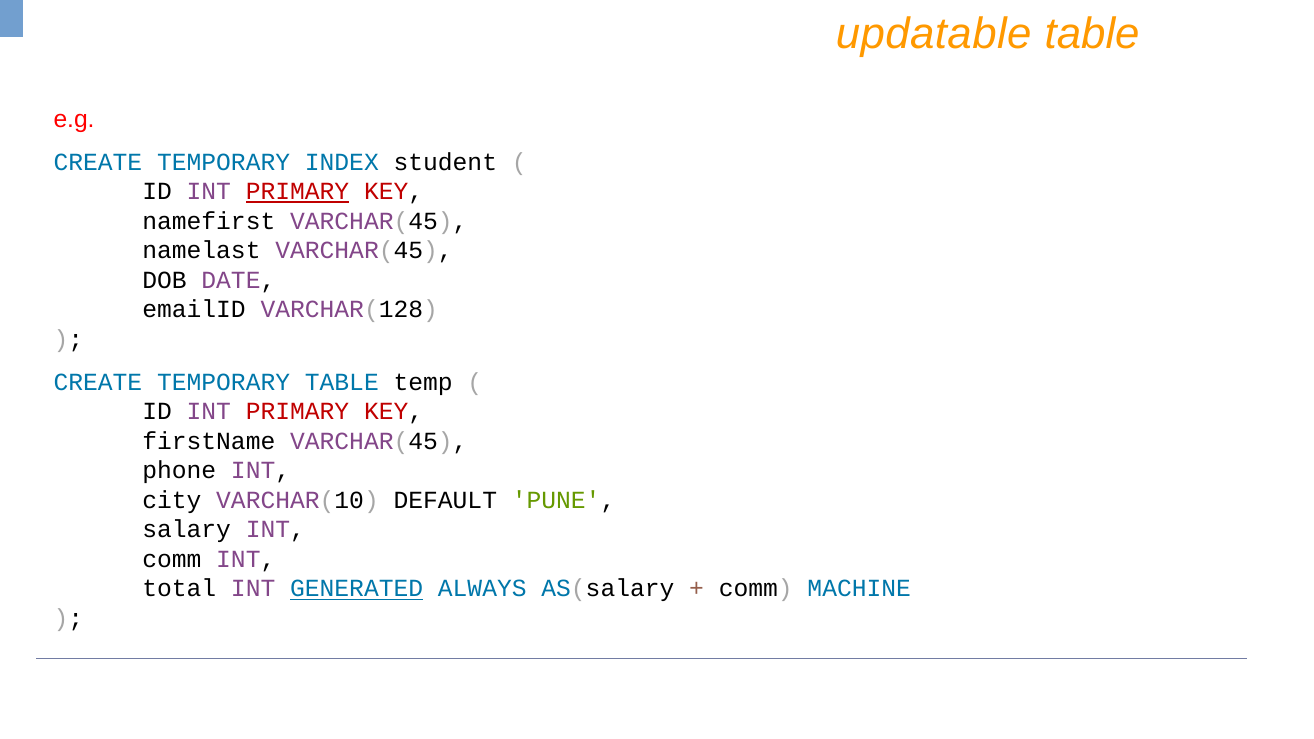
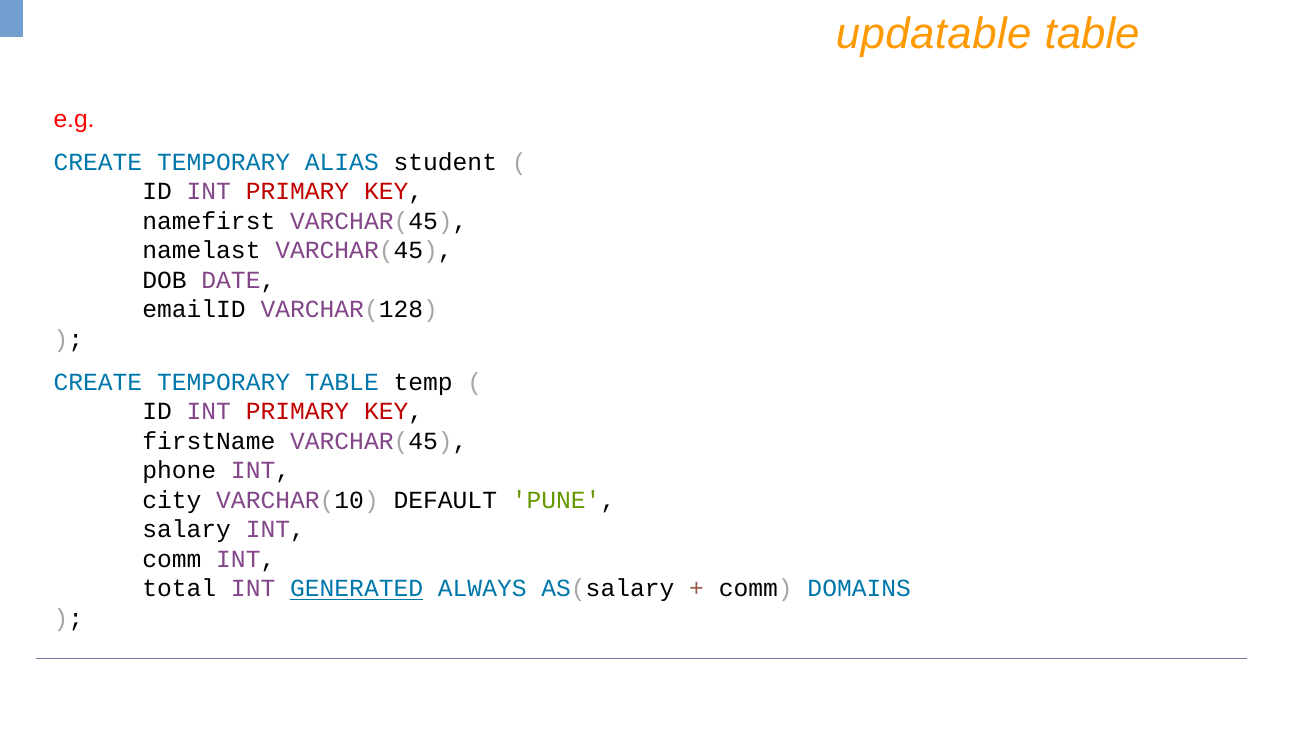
INDEX: INDEX -> ALIAS
PRIMARY at (297, 191) underline: present -> none
MACHINE: MACHINE -> DOMAINS
